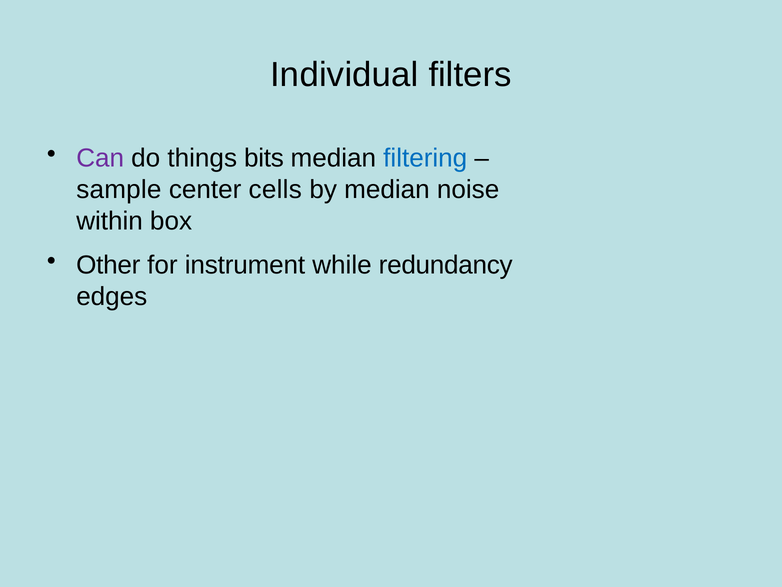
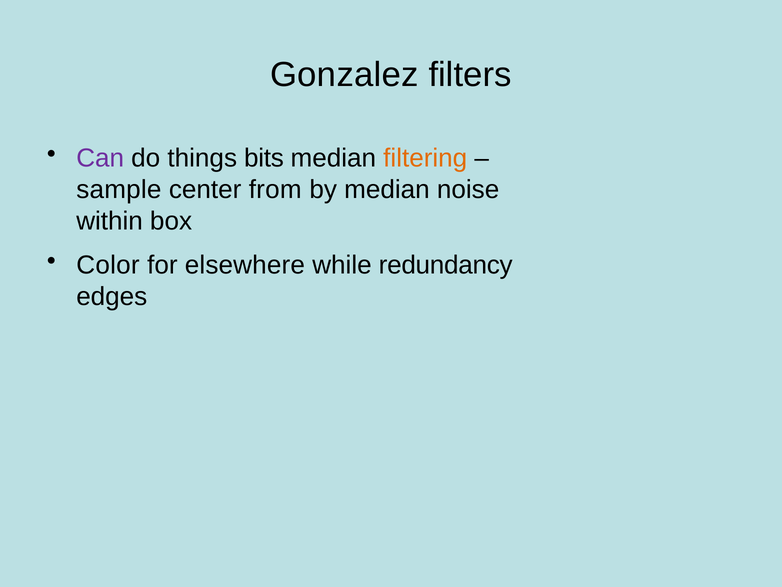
Individual: Individual -> Gonzalez
filtering colour: blue -> orange
cells: cells -> from
Other: Other -> Color
instrument: instrument -> elsewhere
